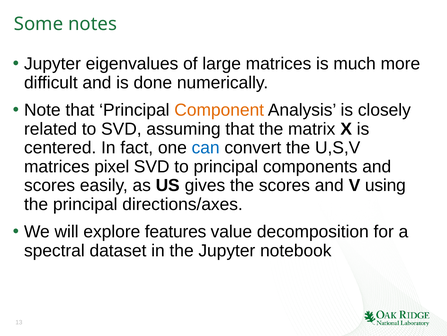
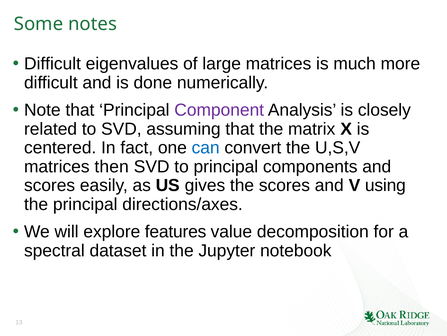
Jupyter at (52, 64): Jupyter -> Difficult
Component colour: orange -> purple
pixel: pixel -> then
